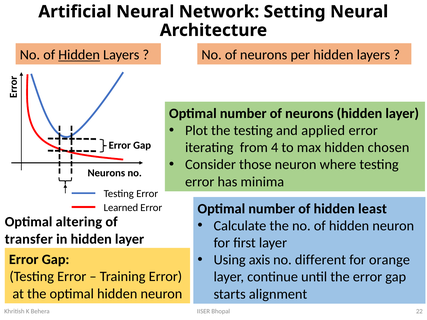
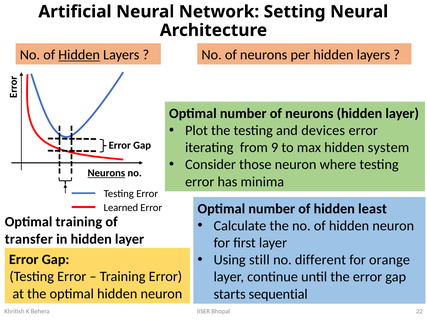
applied: applied -> devices
4: 4 -> 9
chosen: chosen -> system
Neurons at (106, 173) underline: none -> present
Optimal altering: altering -> training
axis: axis -> still
alignment: alignment -> sequential
